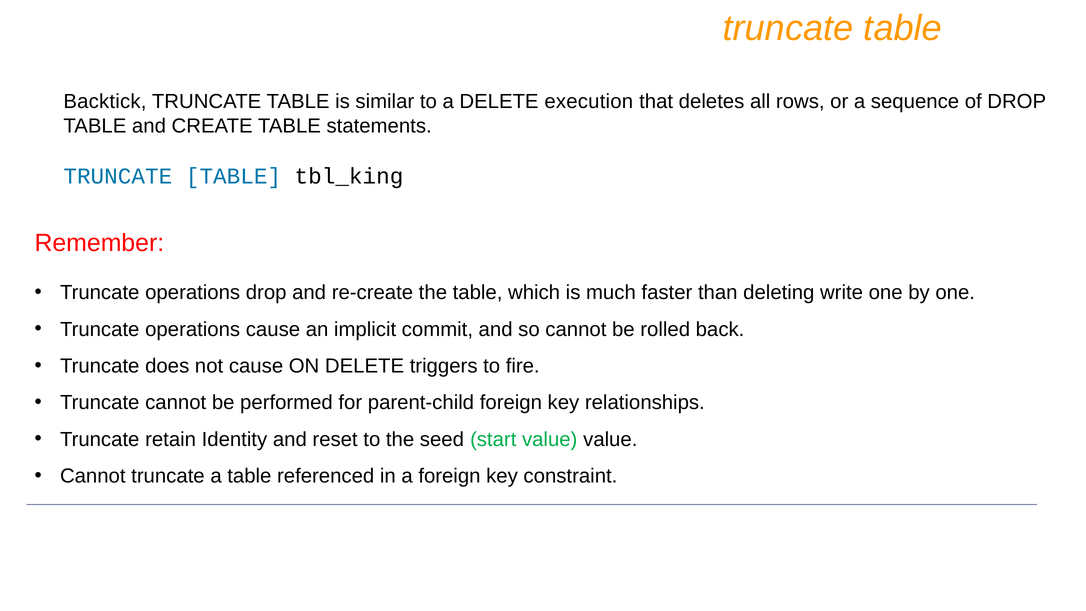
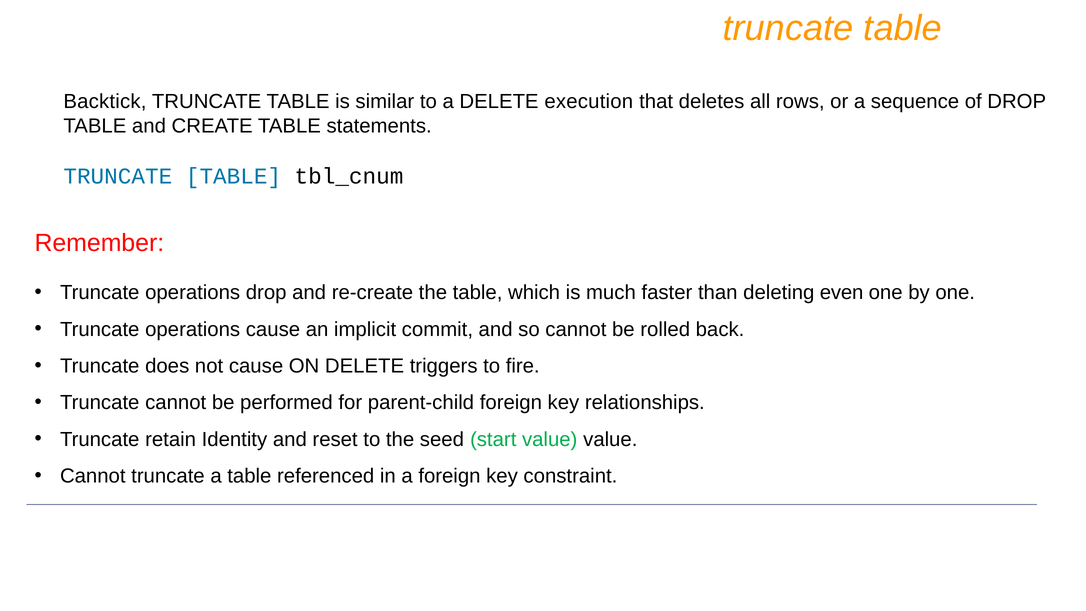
tbl_king: tbl_king -> tbl_cnum
write: write -> even
